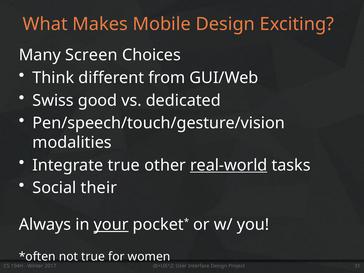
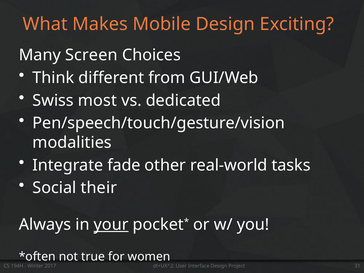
good: good -> most
Integrate true: true -> fade
real-world underline: present -> none
